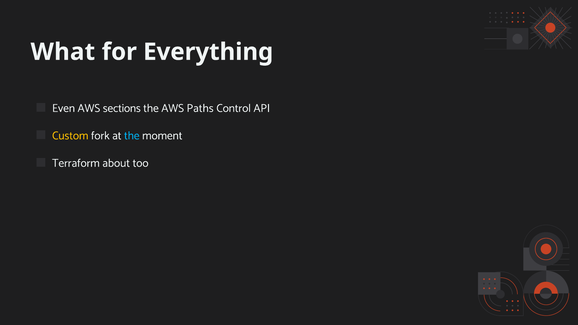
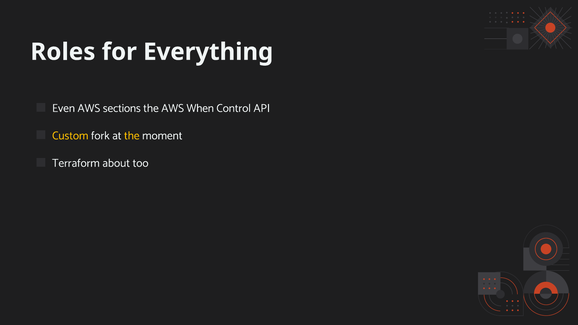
What: What -> Roles
Paths: Paths -> When
the at (132, 136) colour: light blue -> yellow
